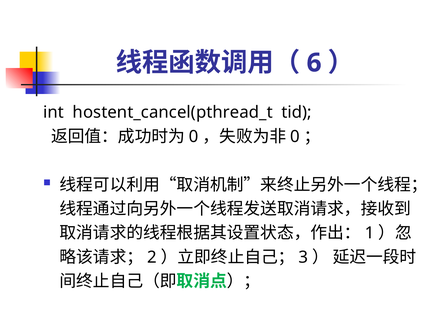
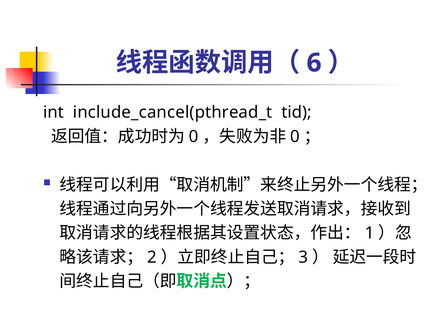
hostent_cancel(pthread_t: hostent_cancel(pthread_t -> include_cancel(pthread_t
